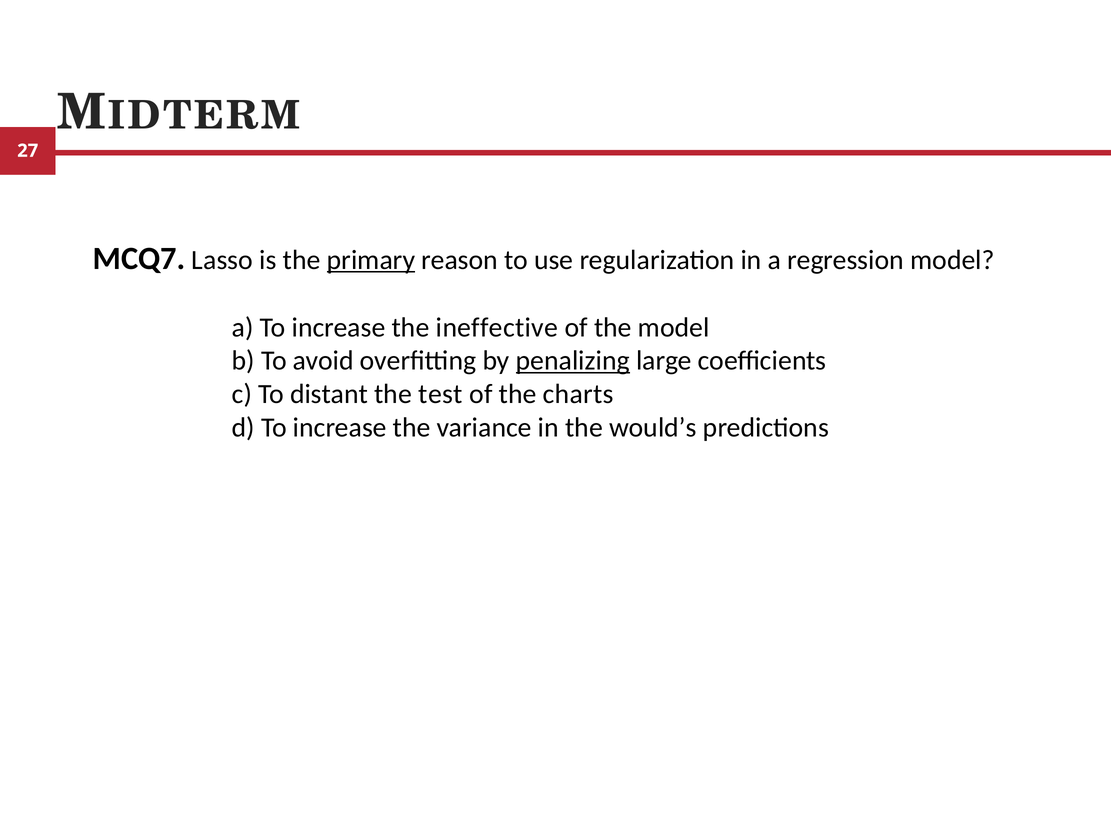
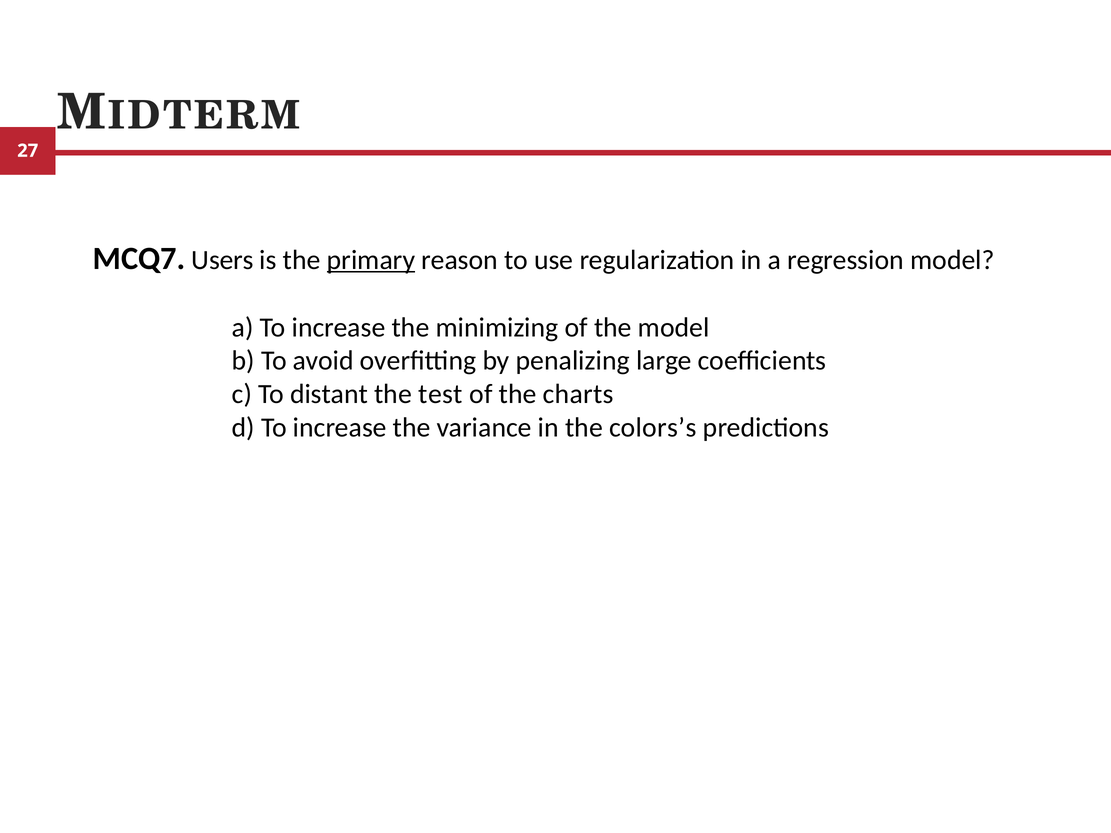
Lasso: Lasso -> Users
ineffective: ineffective -> minimizing
penalizing underline: present -> none
would’s: would’s -> colors’s
